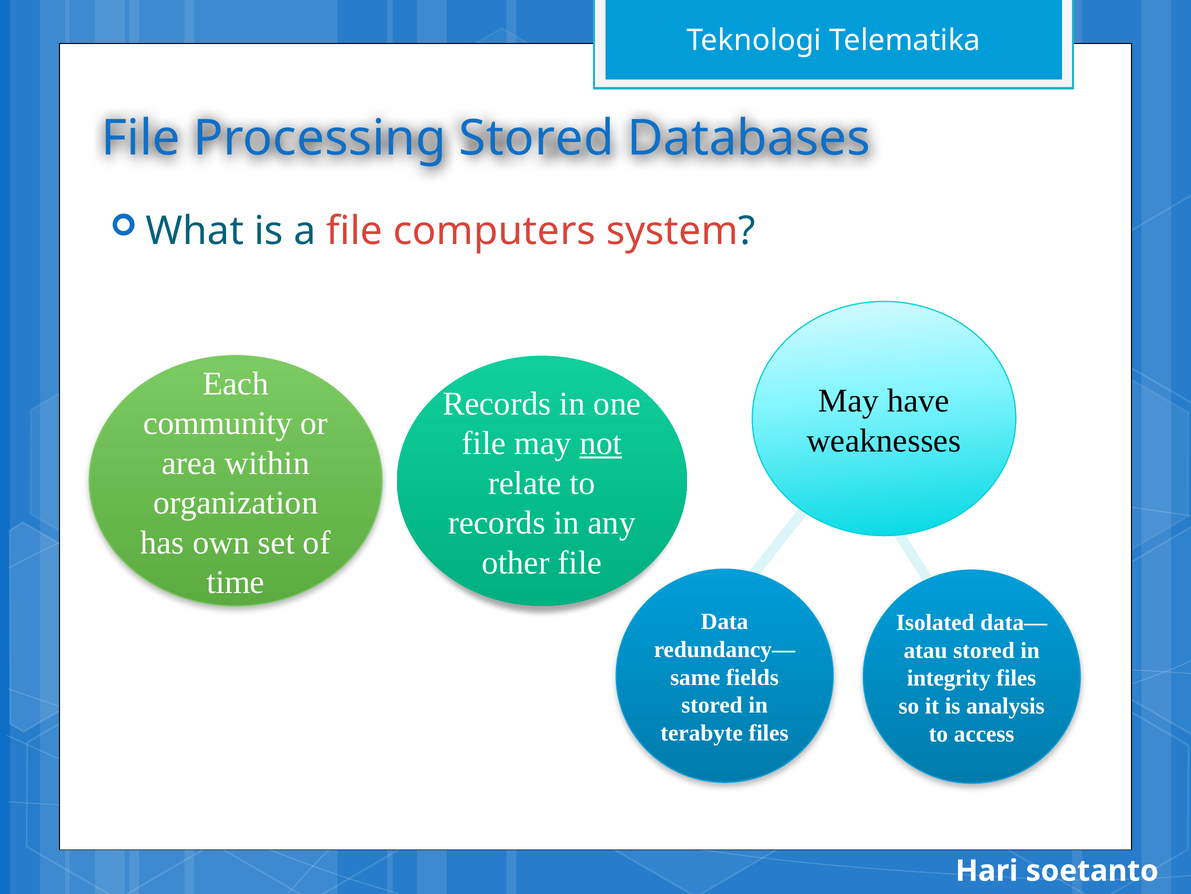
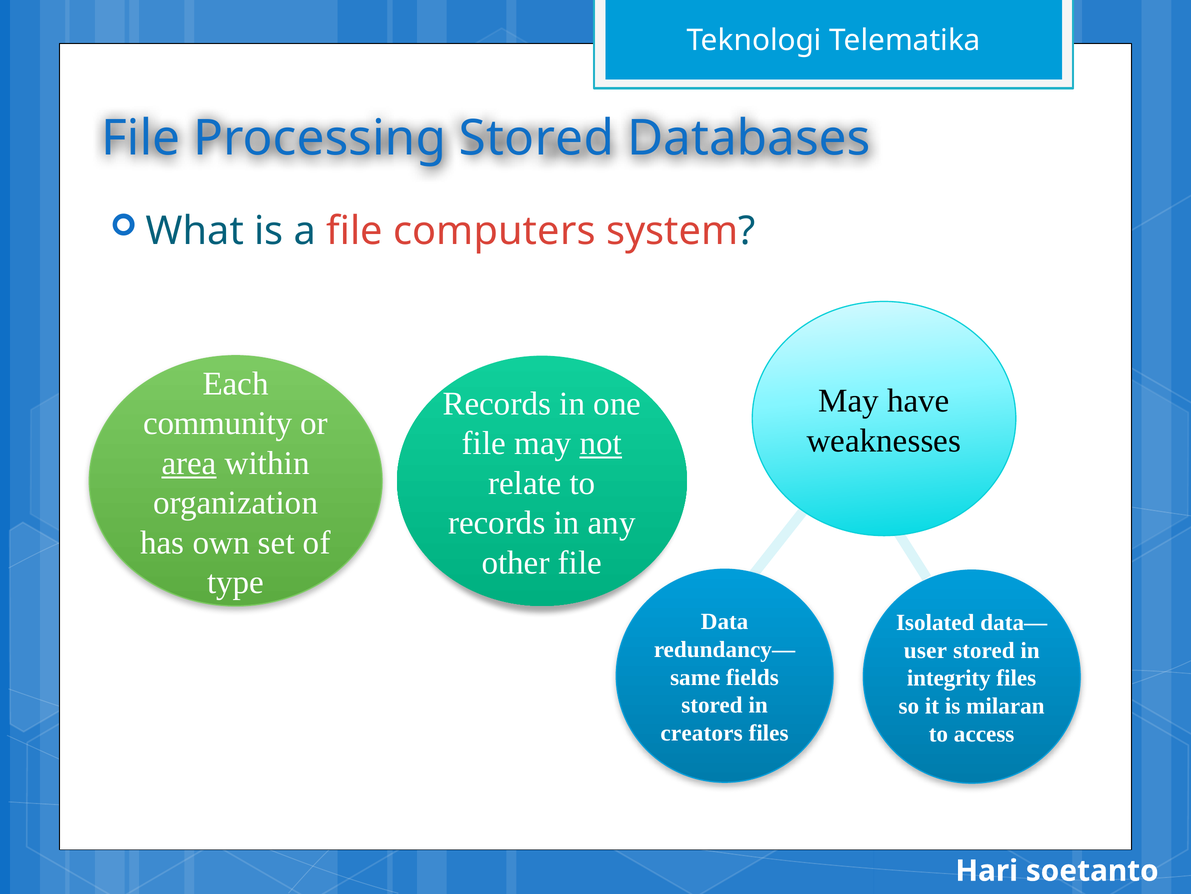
area underline: none -> present
time: time -> type
atau: atau -> user
analysis: analysis -> milaran
terabyte: terabyte -> creators
